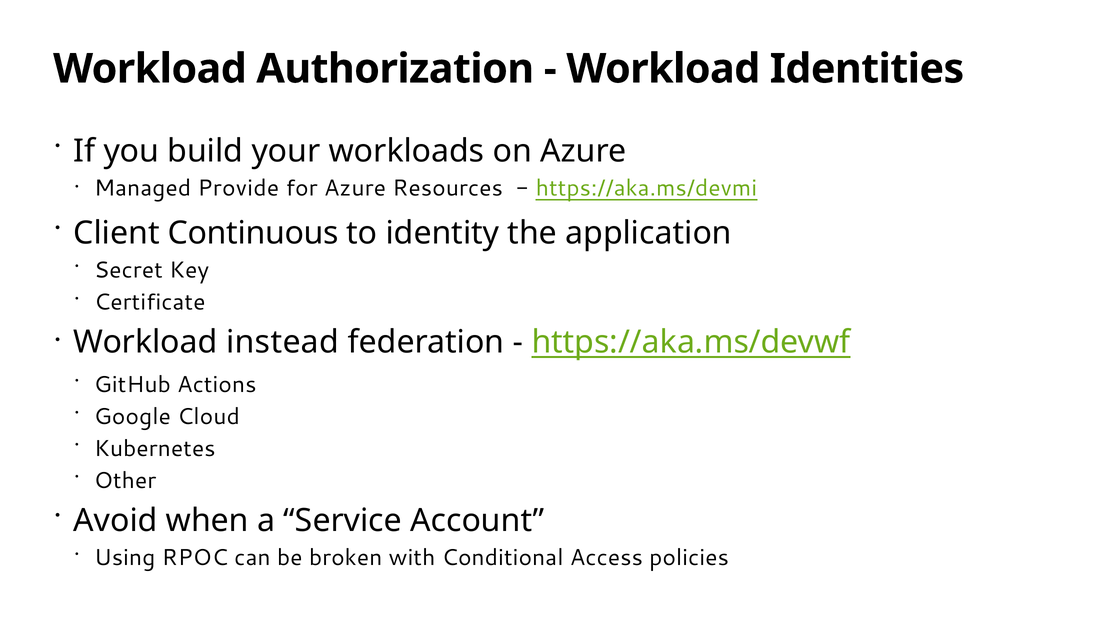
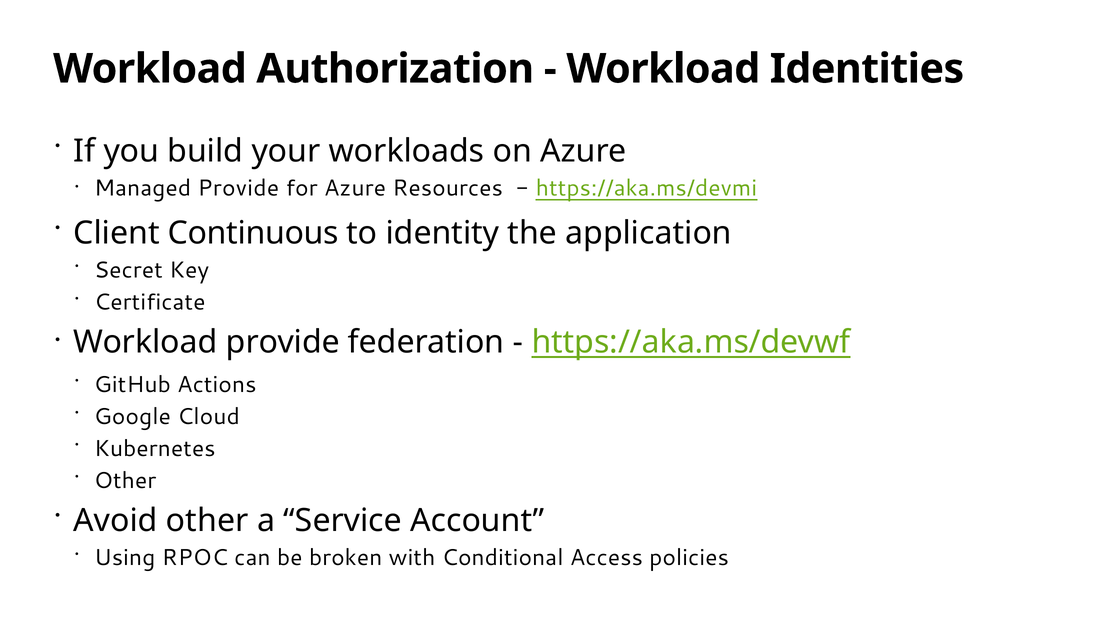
Workload instead: instead -> provide
Avoid when: when -> other
